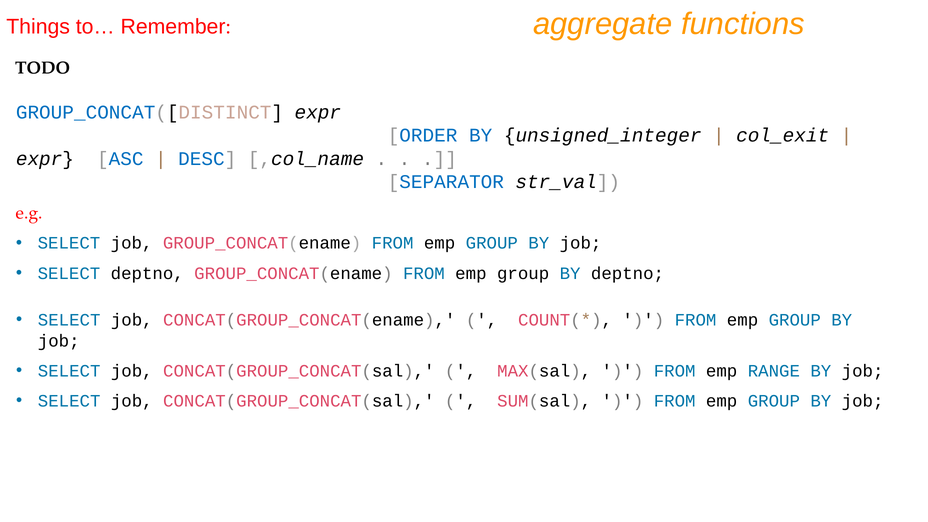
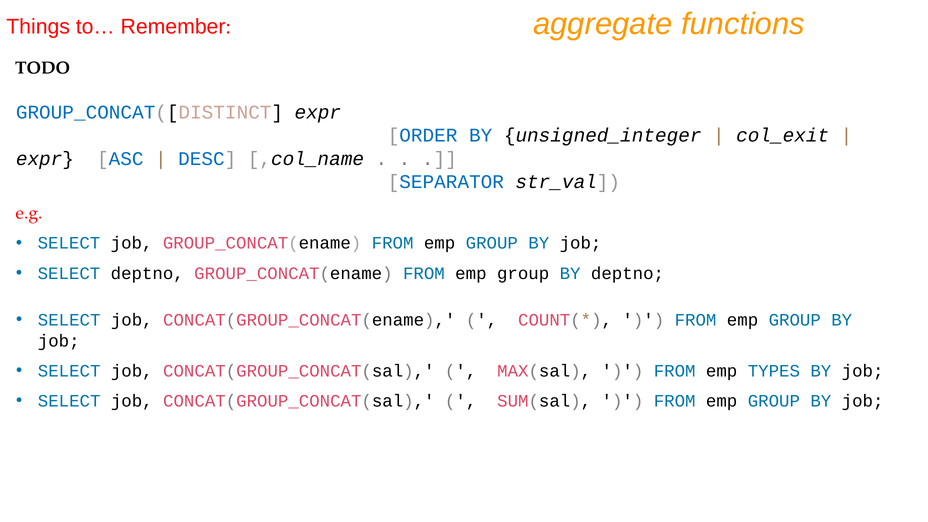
RANGE: RANGE -> TYPES
